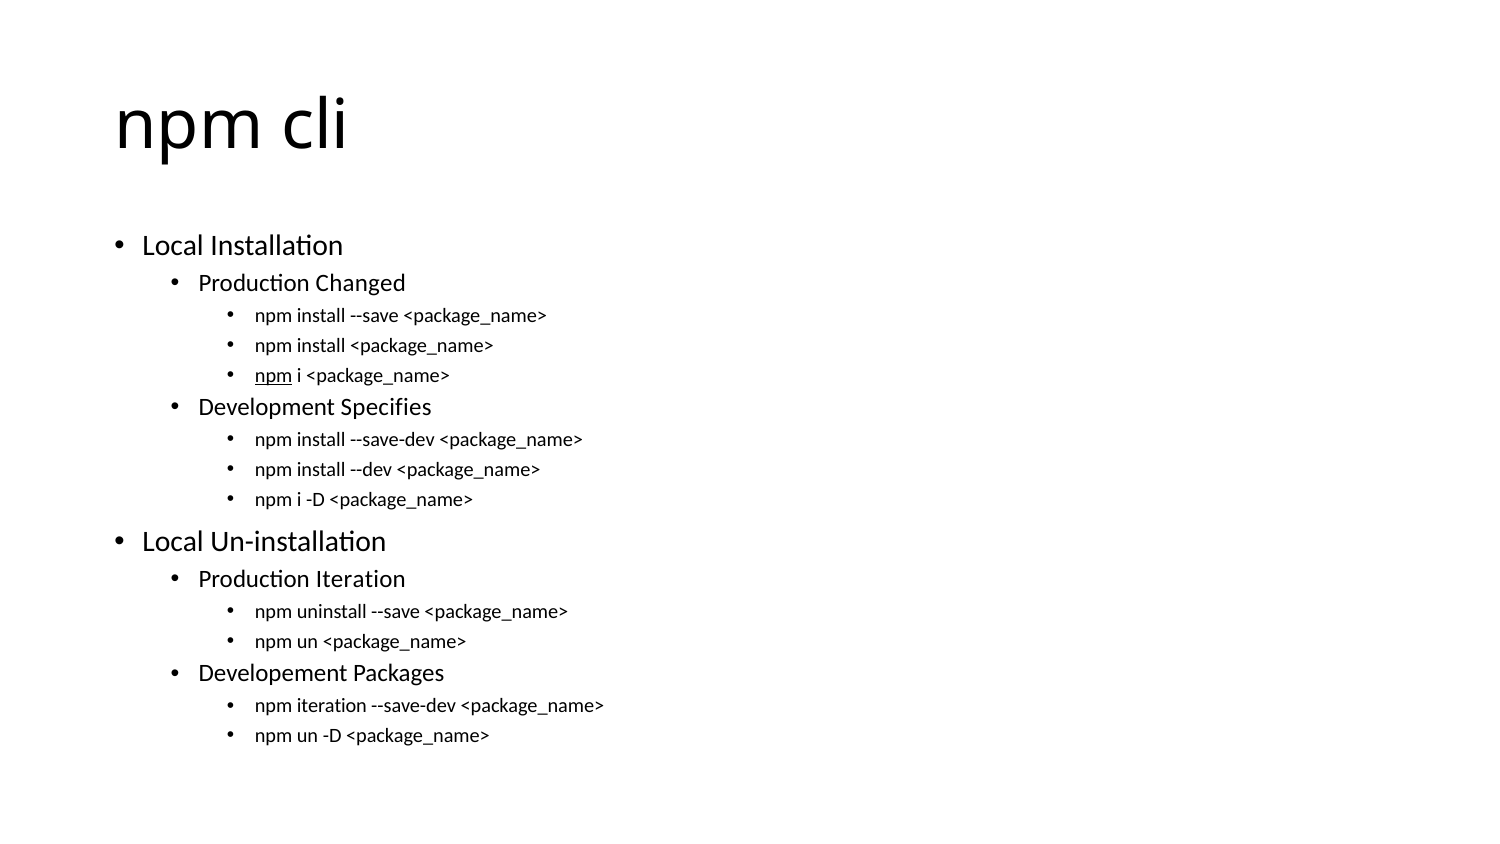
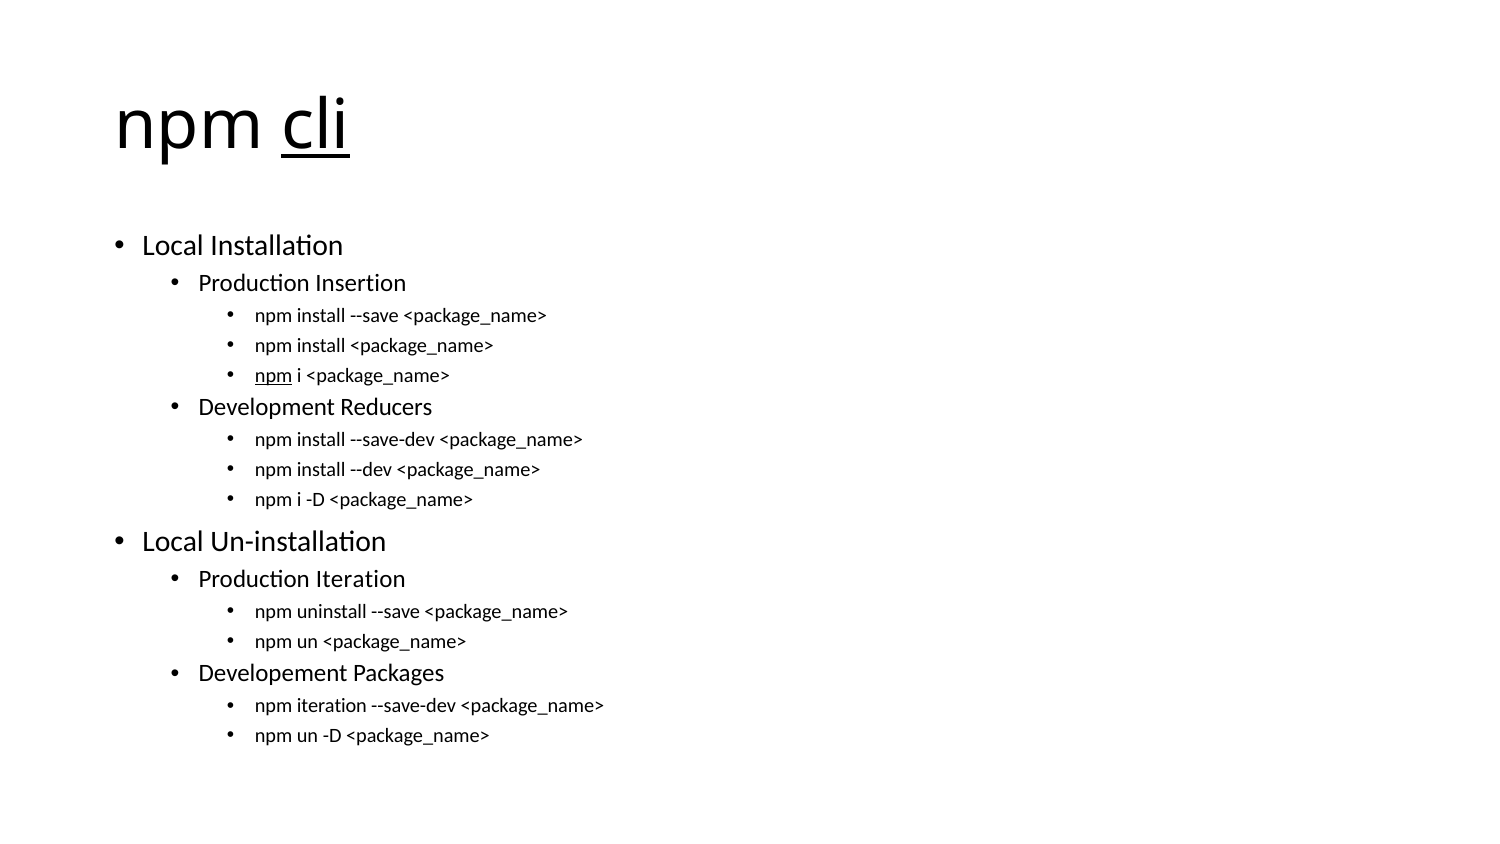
cli underline: none -> present
Changed: Changed -> Insertion
Specifies: Specifies -> Reducers
